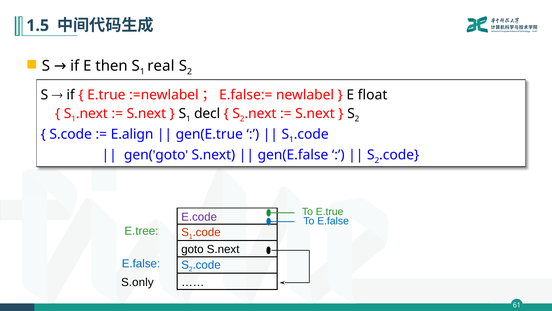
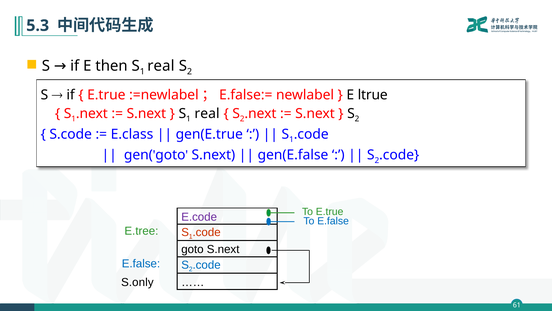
1.5: 1.5 -> 5.3
float: float -> ltrue
decl at (207, 113): decl -> real
E.align: E.align -> E.class
